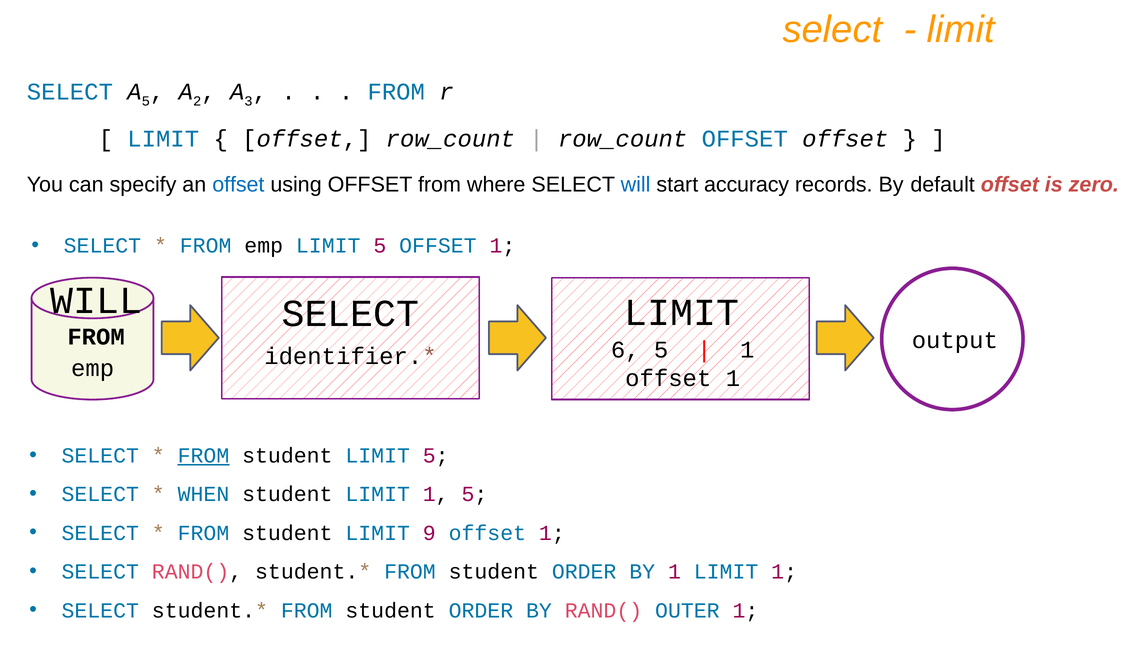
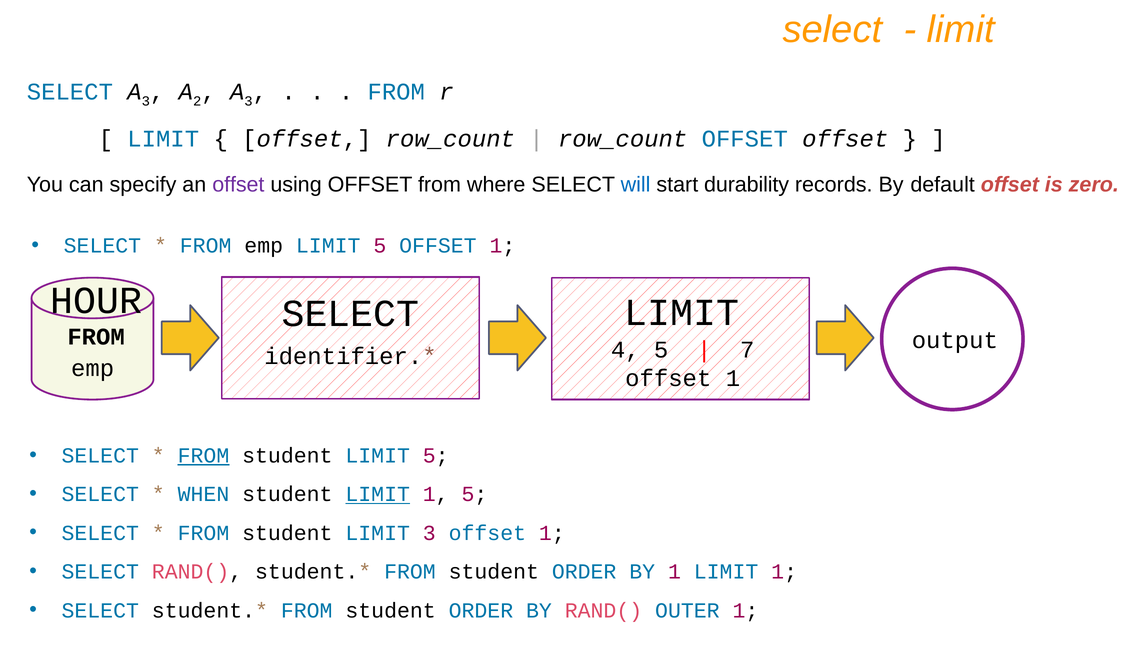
5 at (146, 101): 5 -> 3
offset at (238, 185) colour: blue -> purple
accuracy: accuracy -> durability
WILL at (96, 301): WILL -> HOUR
6: 6 -> 4
1 at (747, 350): 1 -> 7
LIMIT at (378, 494) underline: none -> present
LIMIT 9: 9 -> 3
